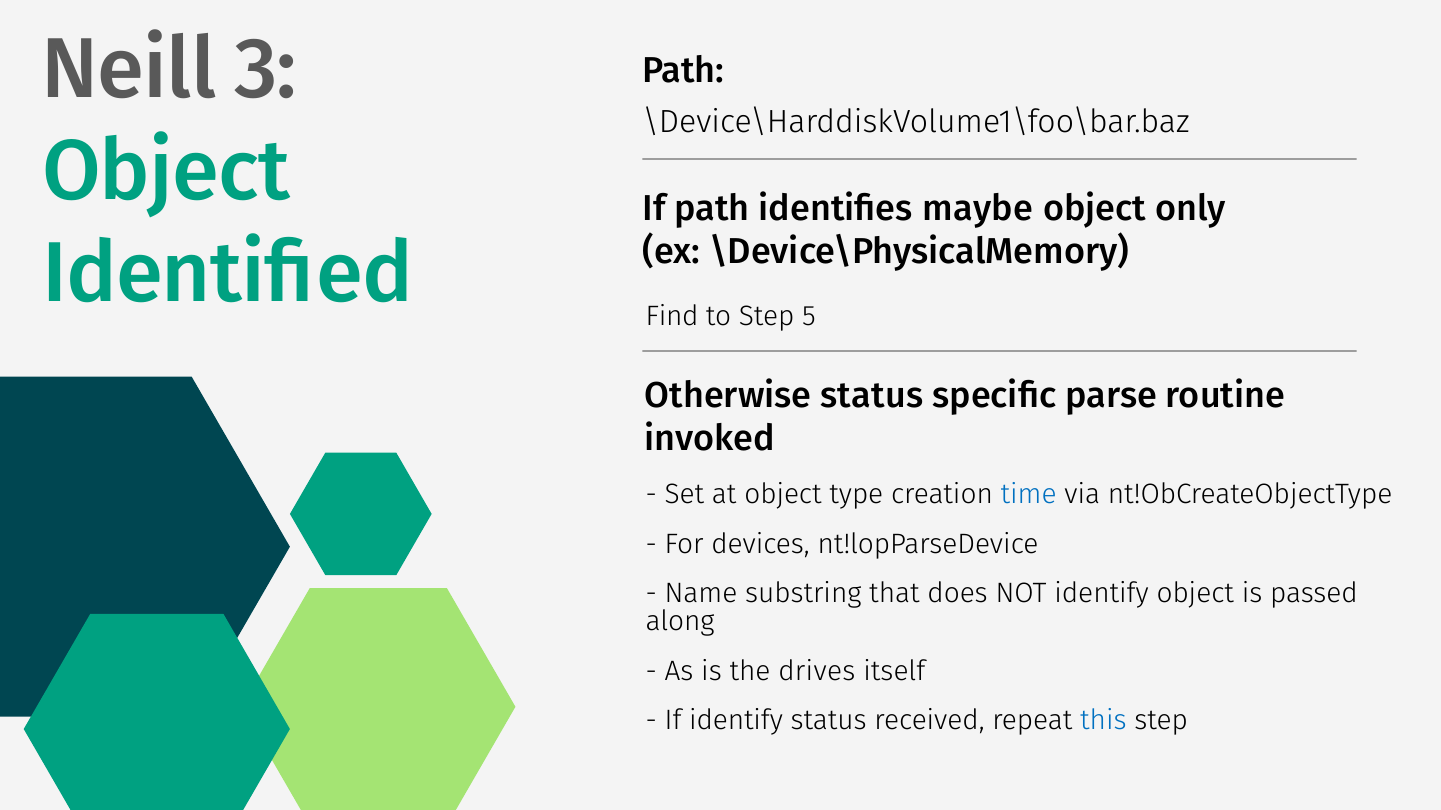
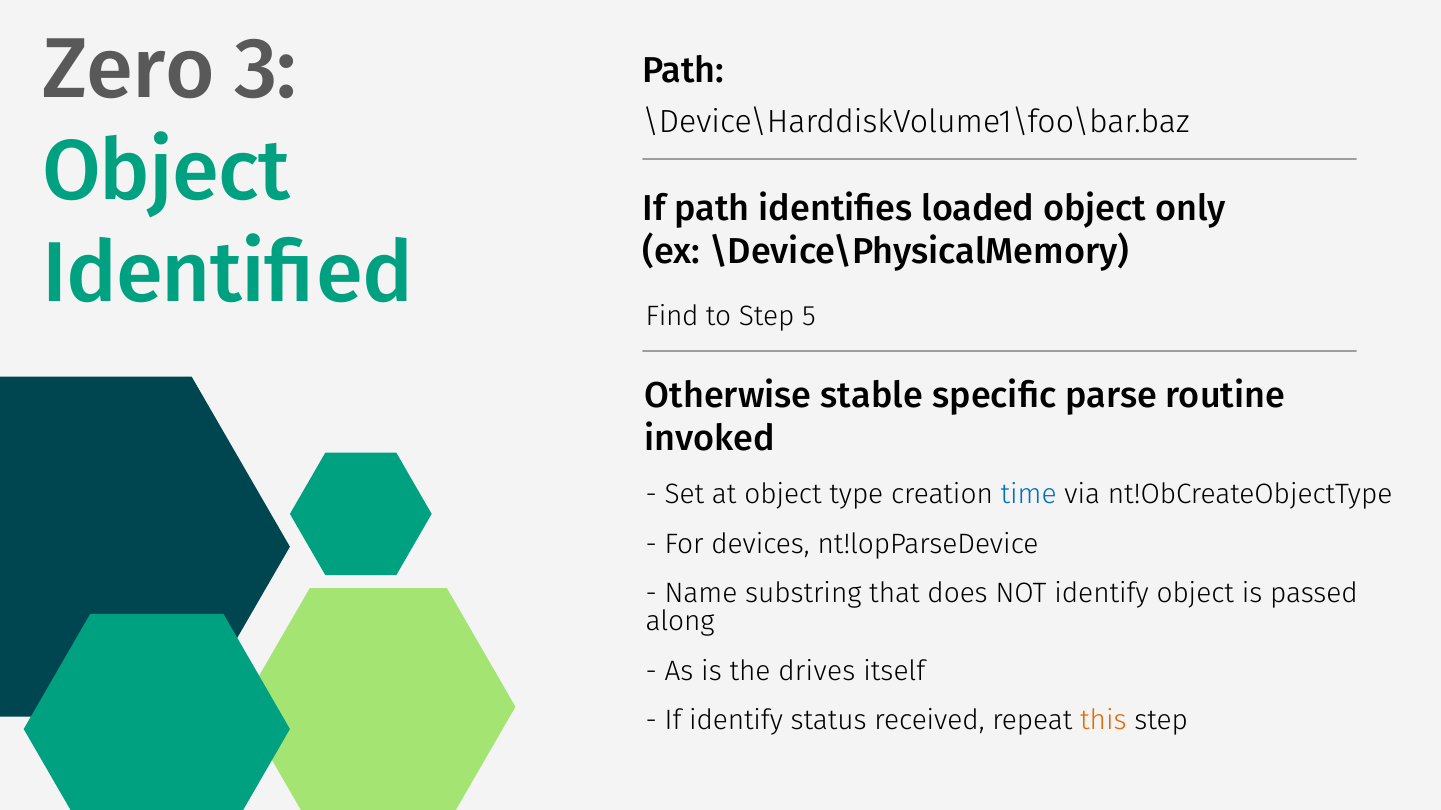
Neill: Neill -> Zero
maybe: maybe -> loaded
Otherwise status: status -> stable
this colour: blue -> orange
